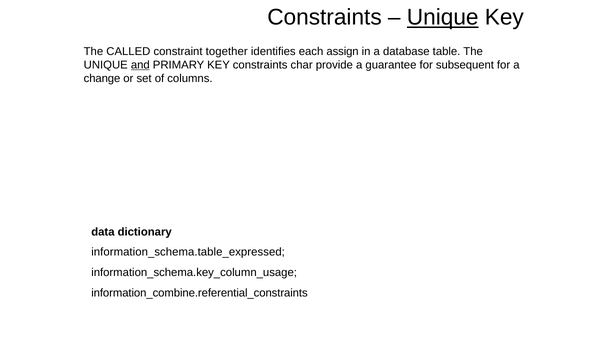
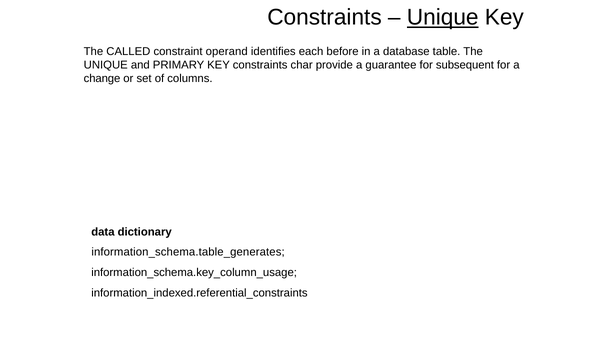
together: together -> operand
assign: assign -> before
and underline: present -> none
information_schema.table_expressed: information_schema.table_expressed -> information_schema.table_generates
information_combine.referential_constraints: information_combine.referential_constraints -> information_indexed.referential_constraints
